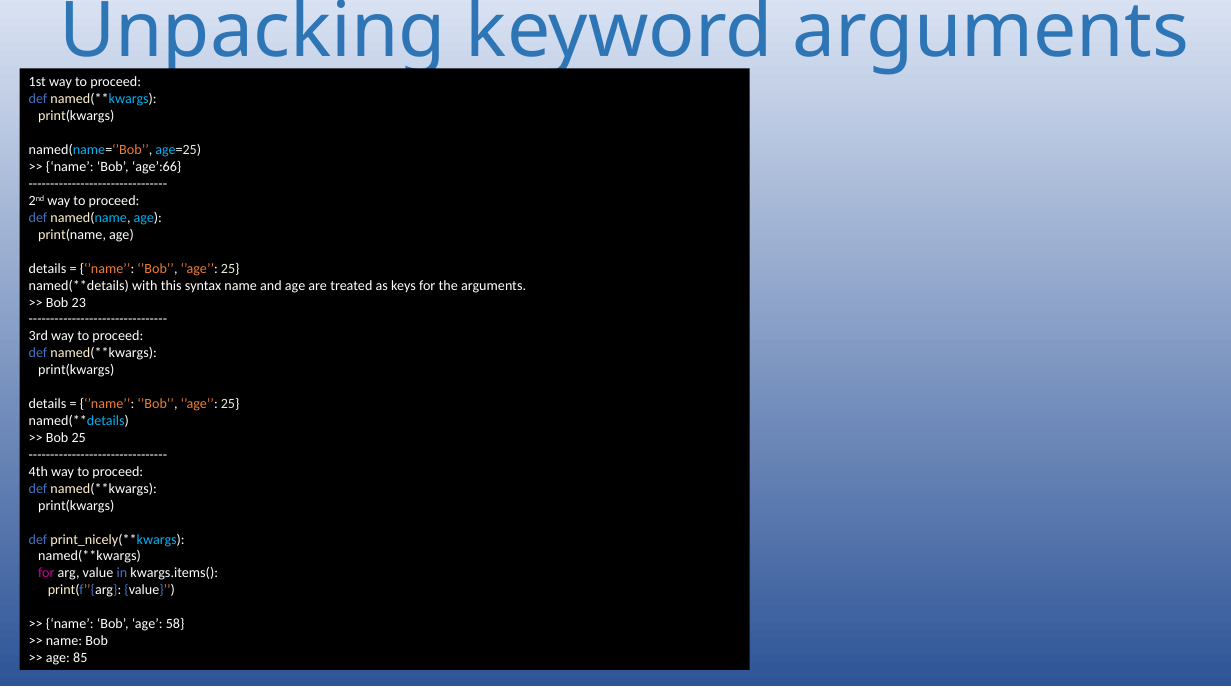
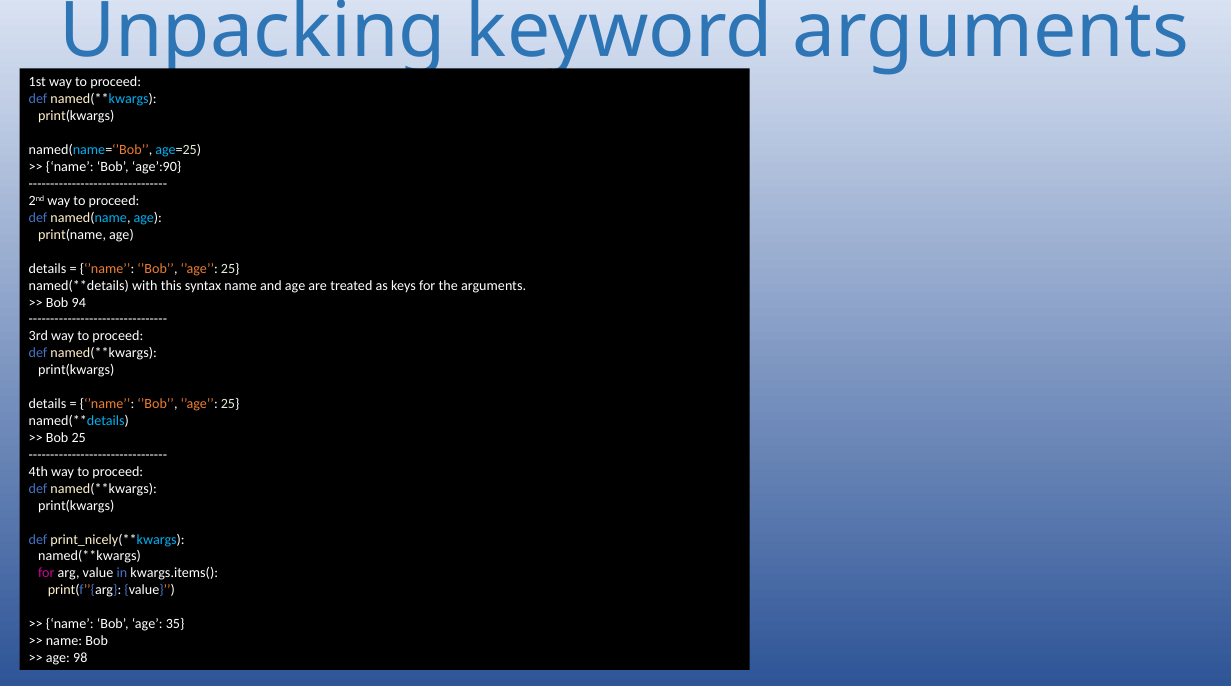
age’:66: age’:66 -> age’:90
23: 23 -> 94
58: 58 -> 35
85: 85 -> 98
